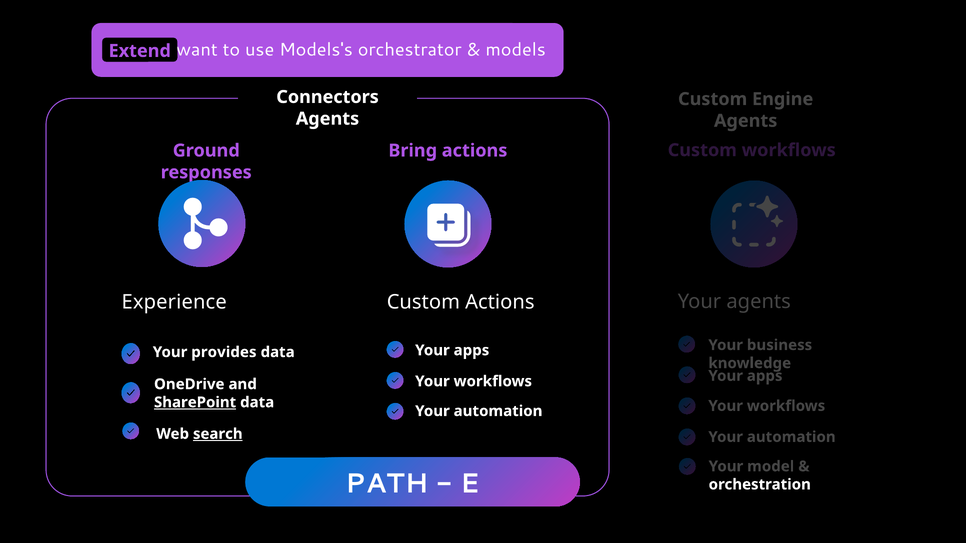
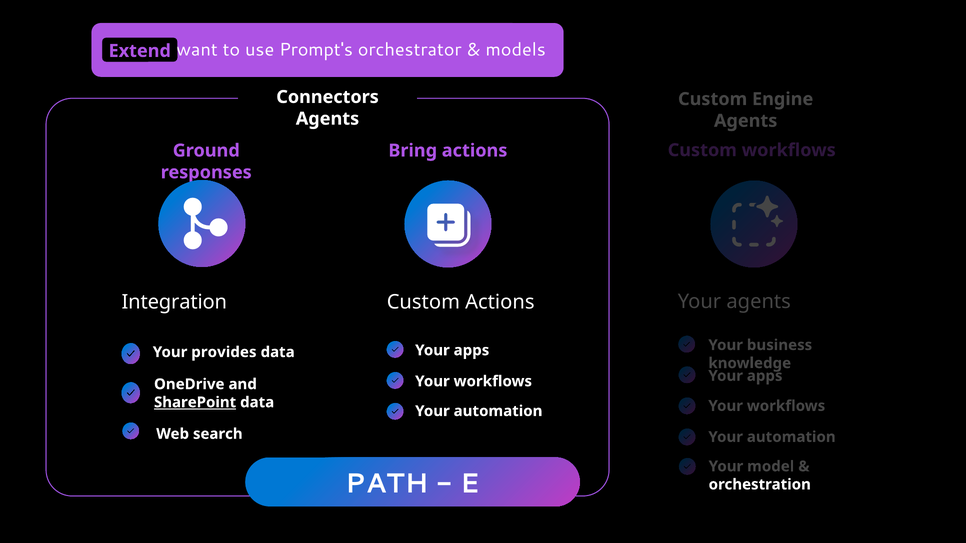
Models's: Models's -> Prompt's
Experience: Experience -> Integration
search underline: present -> none
